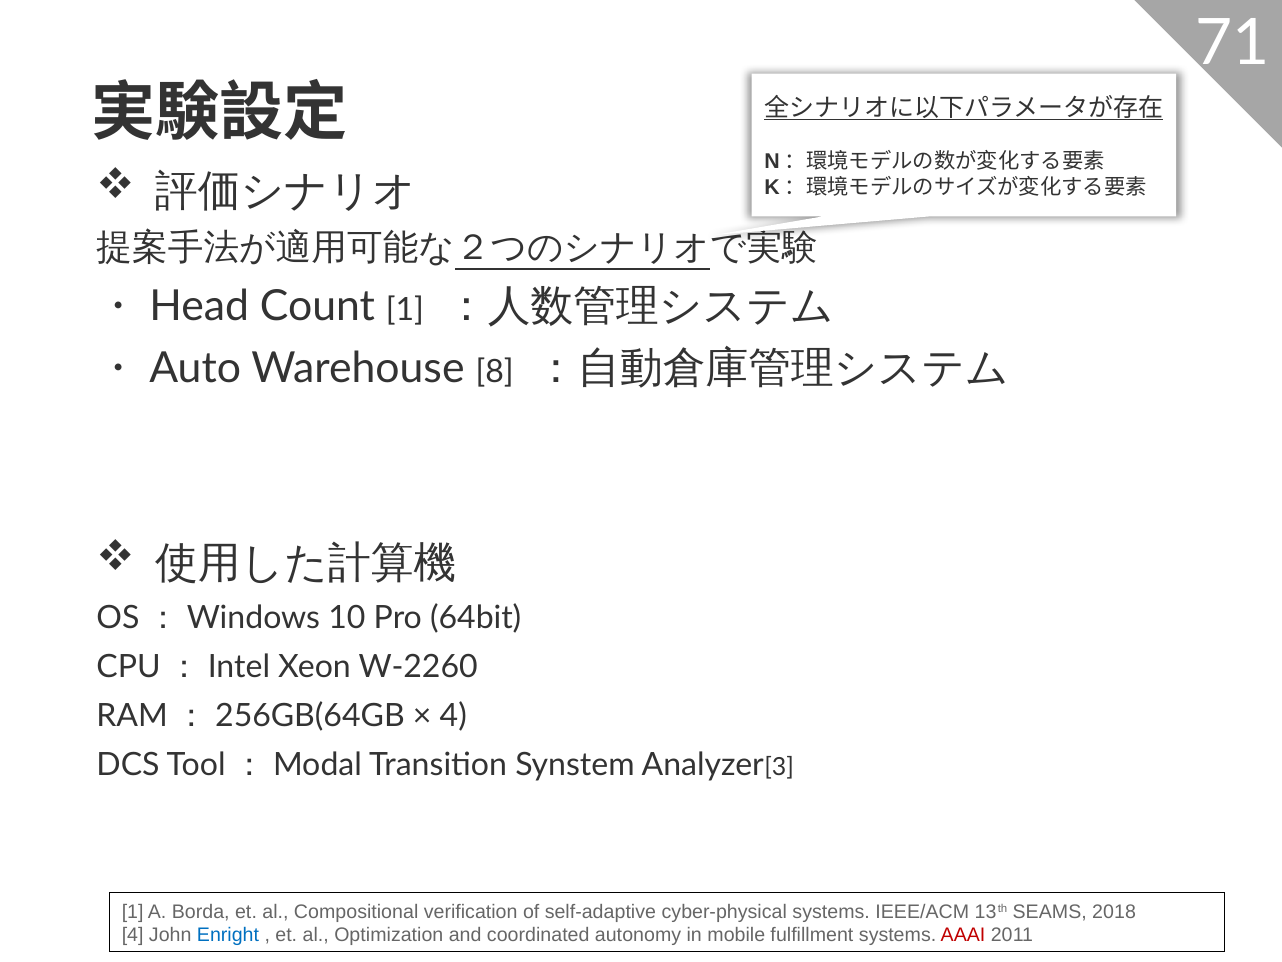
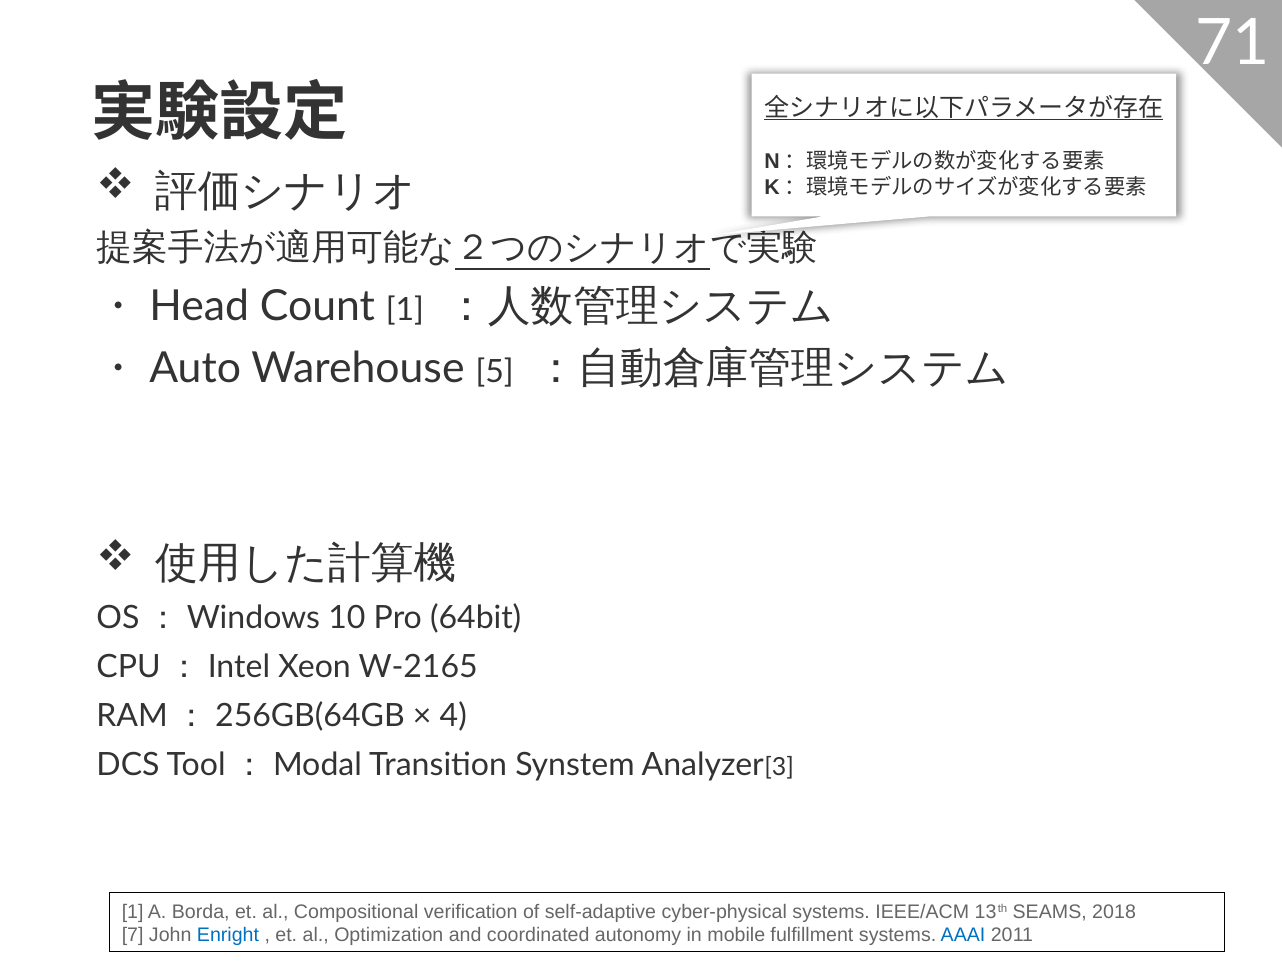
8: 8 -> 5
W-2260: W-2260 -> W-2165
4 at (133, 935): 4 -> 7
AAAI colour: red -> blue
